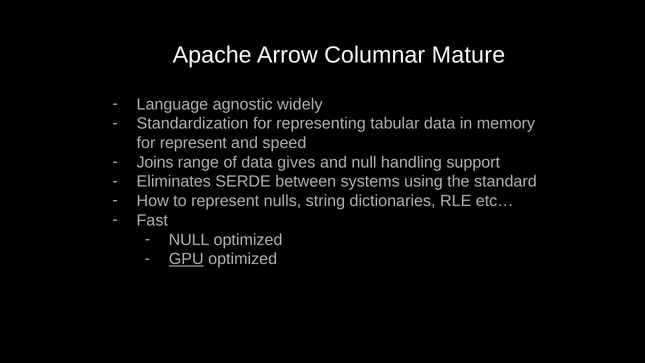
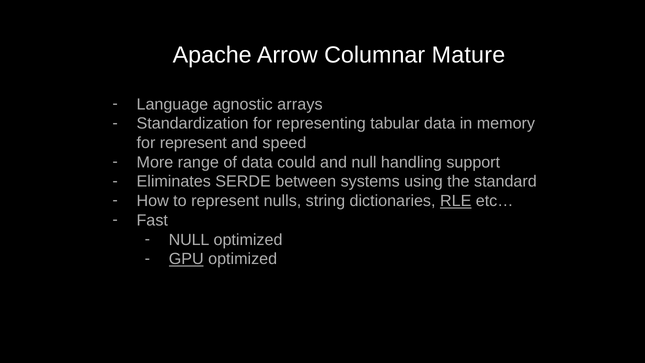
widely: widely -> arrays
Joins: Joins -> More
gives: gives -> could
RLE underline: none -> present
